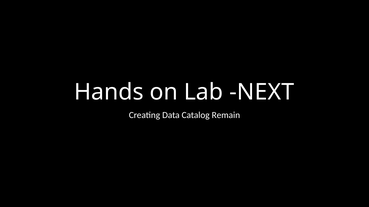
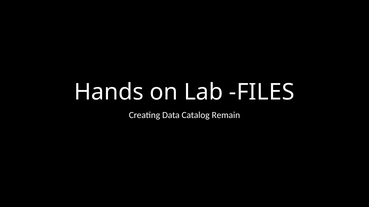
NEXT: NEXT -> FILES
